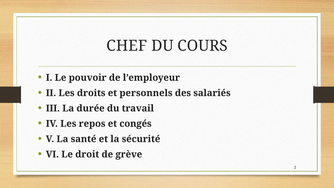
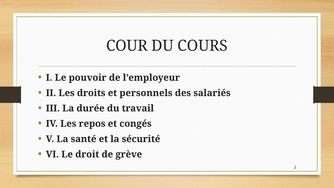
CHEF: CHEF -> COUR
